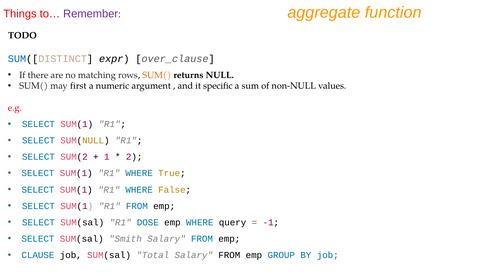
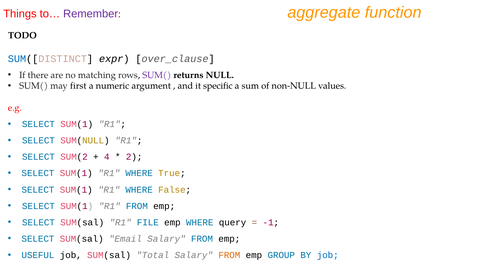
SUM( at (157, 75) colour: orange -> purple
1: 1 -> 4
DOSE: DOSE -> FILE
Smith: Smith -> Email
CLAUSE: CLAUSE -> USEFUL
FROM at (229, 256) colour: black -> orange
